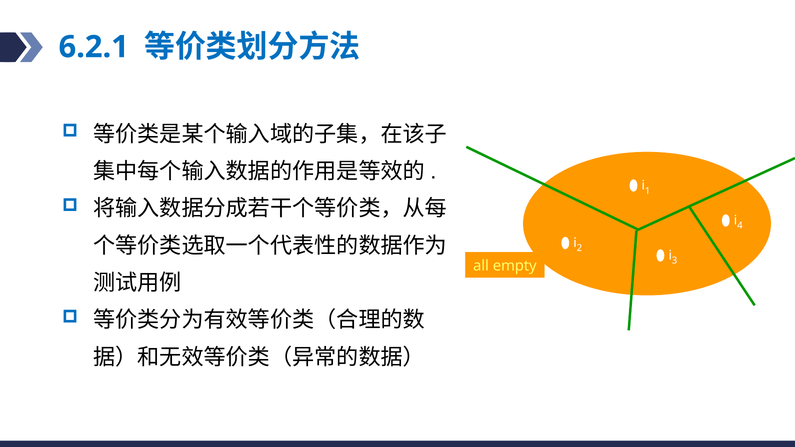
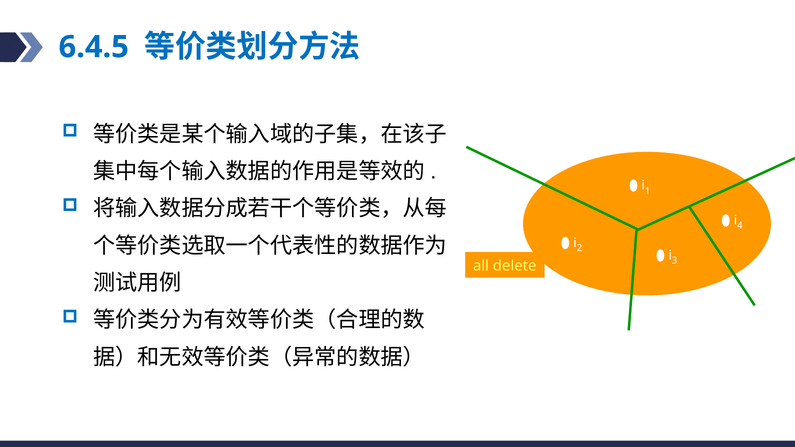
6.2.1: 6.2.1 -> 6.4.5
empty: empty -> delete
